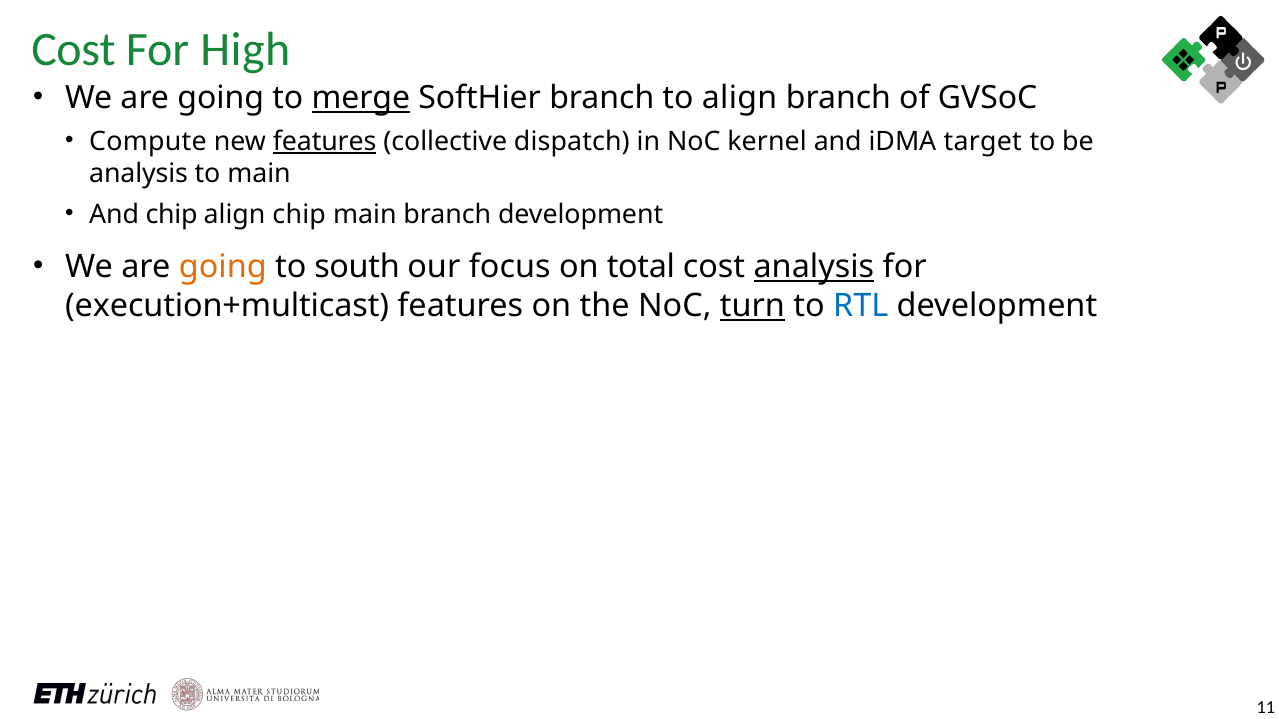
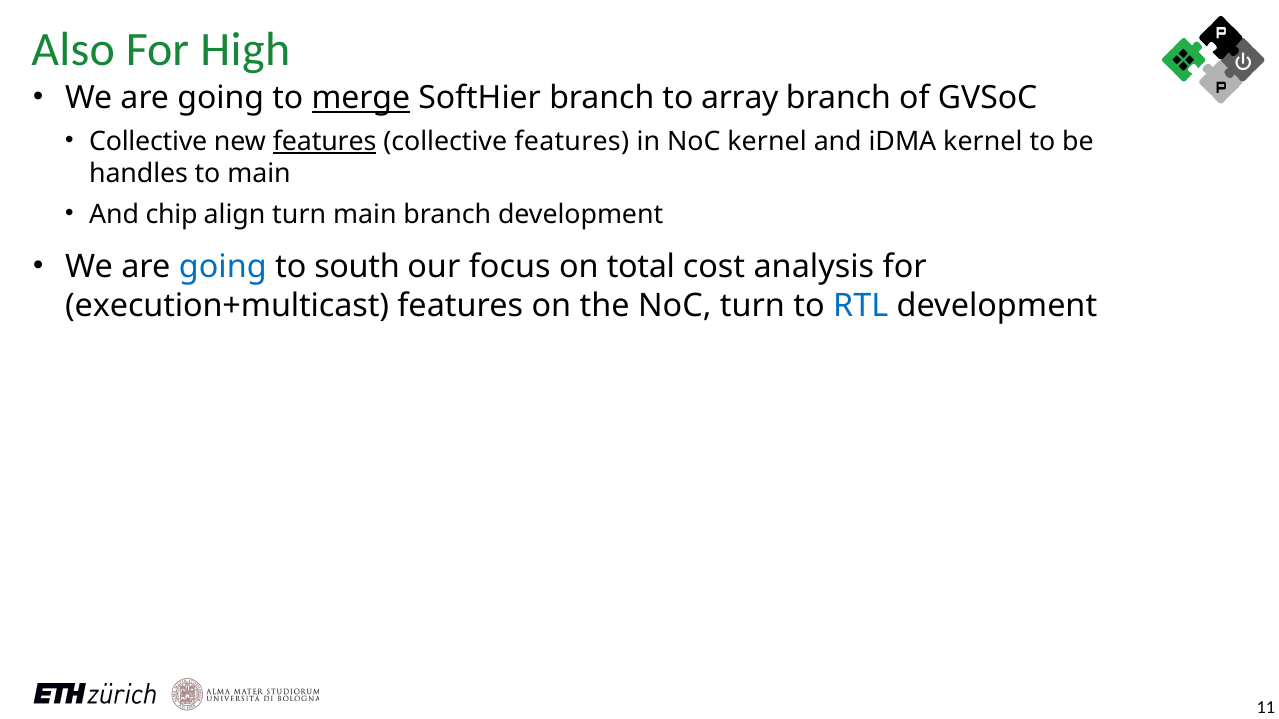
Cost at (73, 50): Cost -> Also
to align: align -> array
Compute at (148, 142): Compute -> Collective
collective dispatch: dispatch -> features
iDMA target: target -> kernel
analysis at (139, 174): analysis -> handles
align chip: chip -> turn
going at (223, 267) colour: orange -> blue
analysis at (814, 267) underline: present -> none
turn at (752, 306) underline: present -> none
